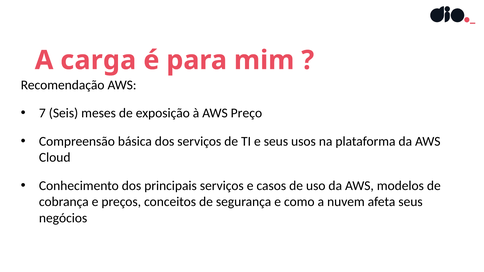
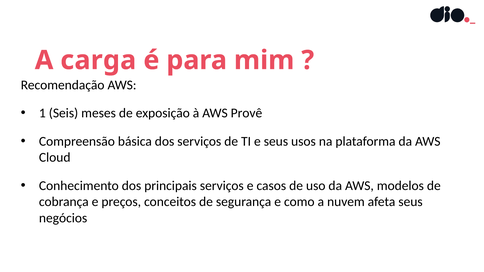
7: 7 -> 1
Preço: Preço -> Provê
